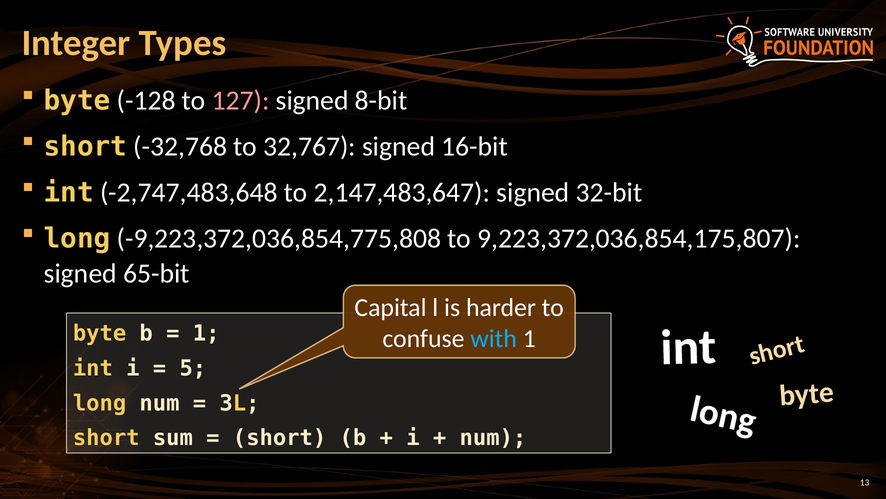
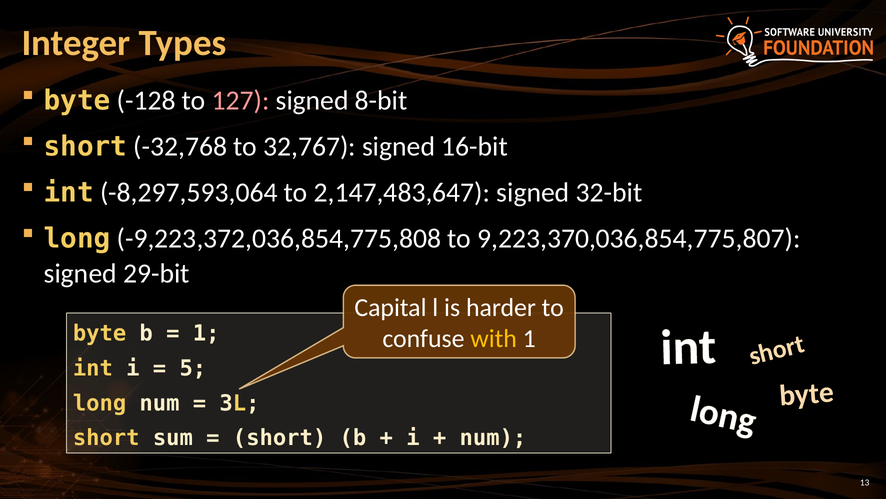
-2,747,483,648: -2,747,483,648 -> -8,297,593,064
9,223,372,036,854,175,807: 9,223,372,036,854,175,807 -> 9,223,370,036,854,775,807
65-bit: 65-bit -> 29-bit
with colour: light blue -> yellow
